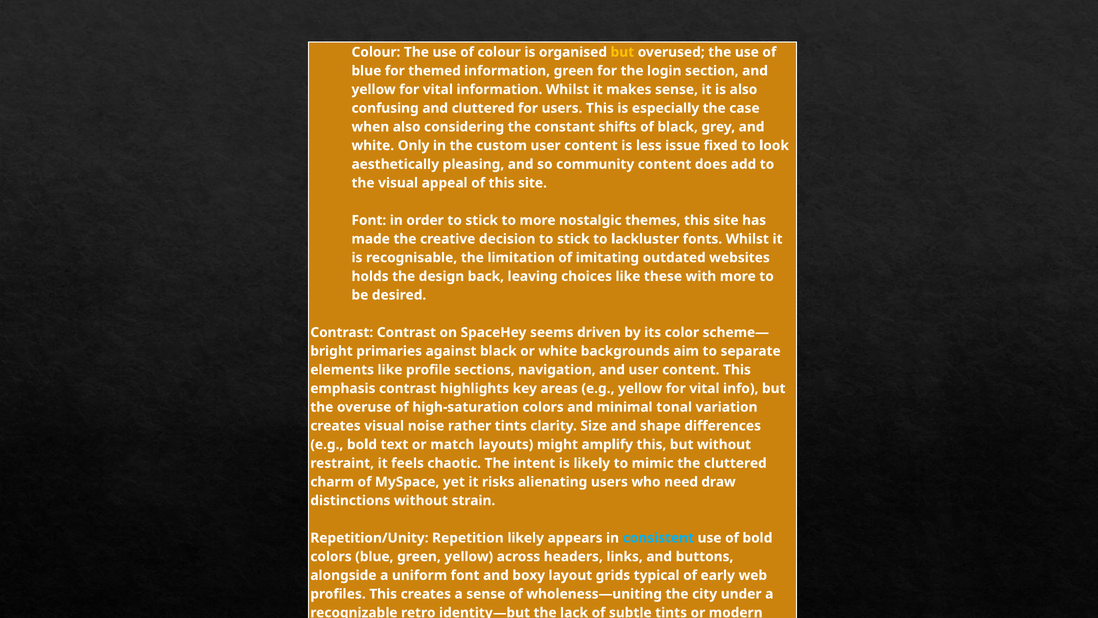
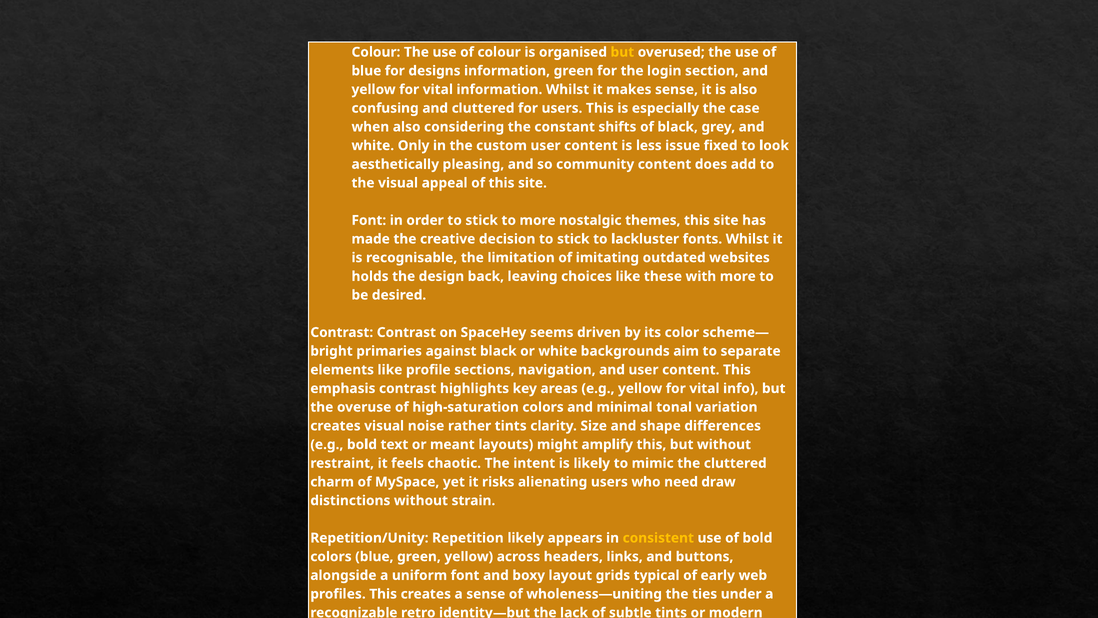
themed: themed -> designs
match: match -> meant
consistent colour: light blue -> yellow
city: city -> ties
